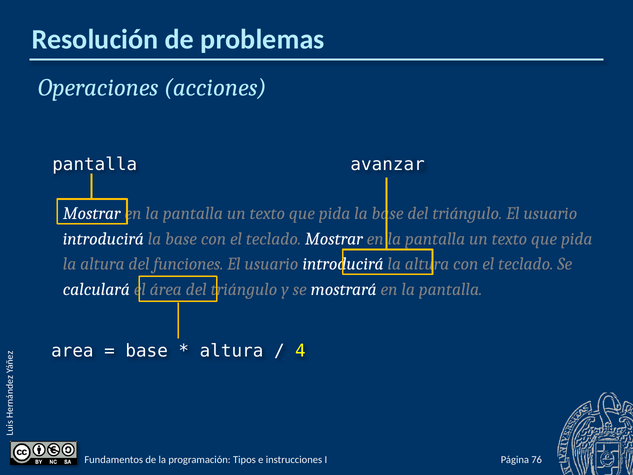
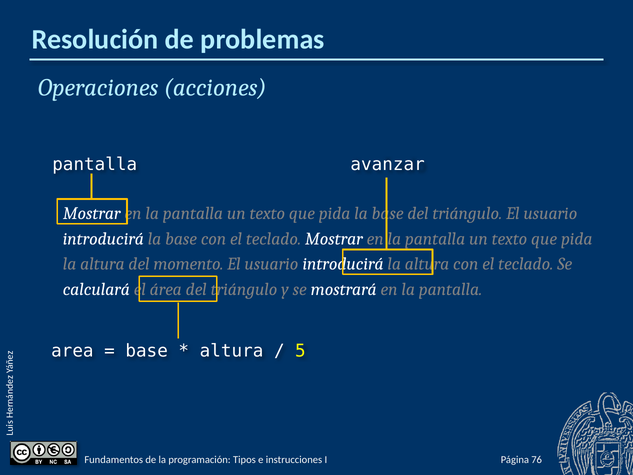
funciones: funciones -> momento
4: 4 -> 5
